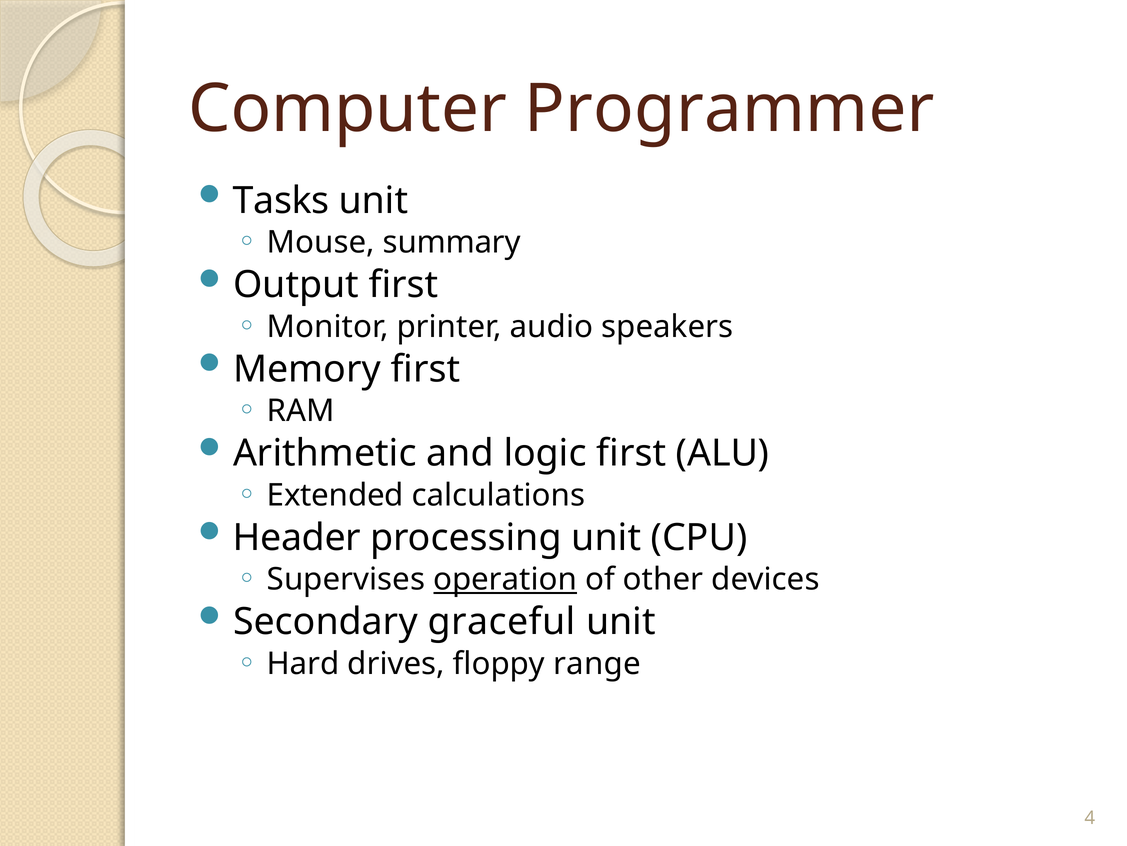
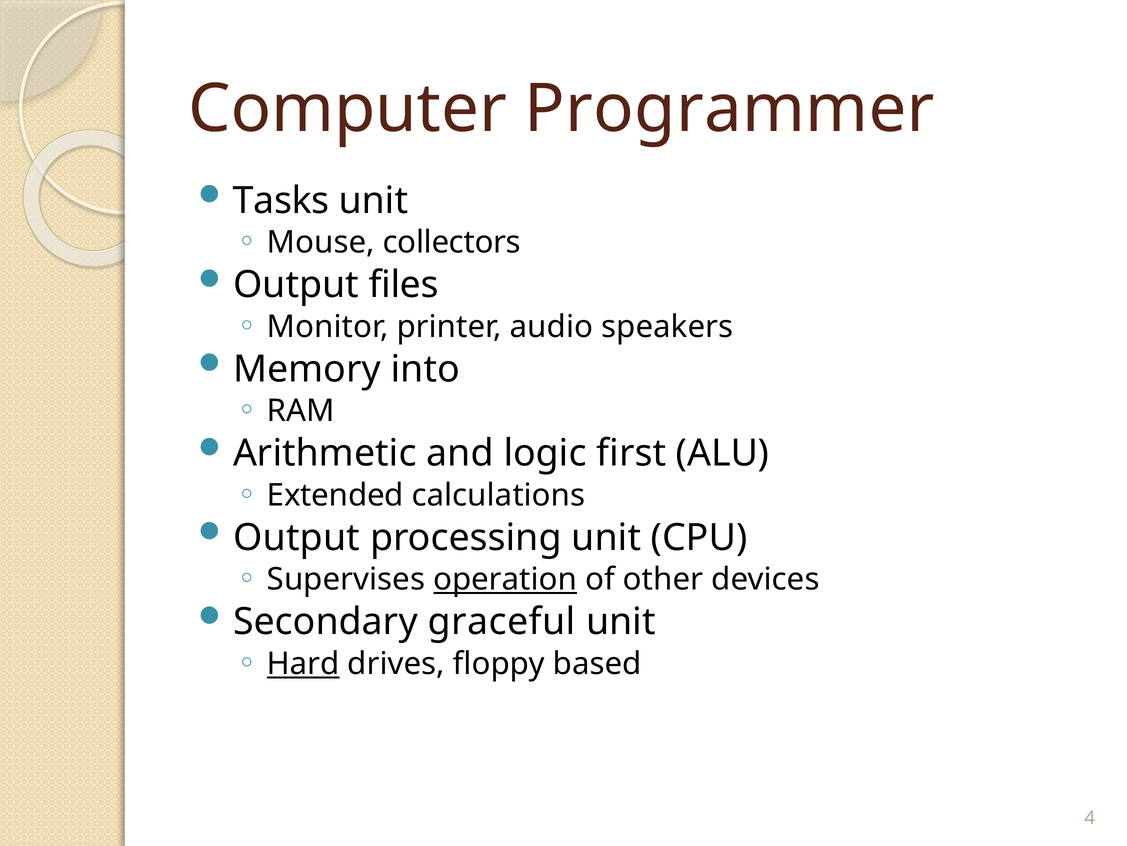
summary: summary -> collectors
Output first: first -> files
Memory first: first -> into
Header at (297, 537): Header -> Output
Hard underline: none -> present
range: range -> based
